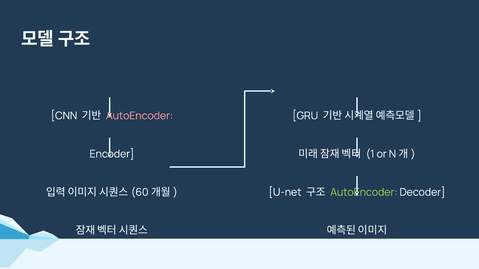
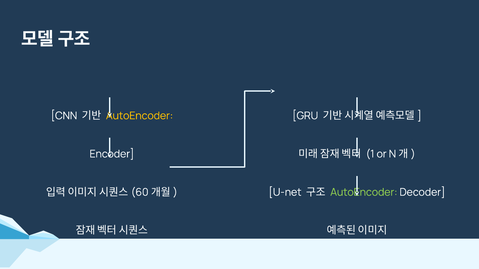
AutoEncoder at (139, 116) colour: pink -> yellow
